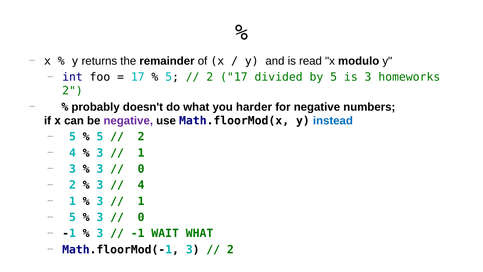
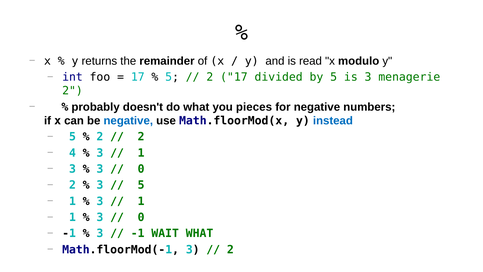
homeworks: homeworks -> menagerie
harder: harder -> pieces
negative at (128, 121) colour: purple -> blue
5 at (100, 137): 5 -> 2
4 at (141, 185): 4 -> 5
5 at (72, 217): 5 -> 1
